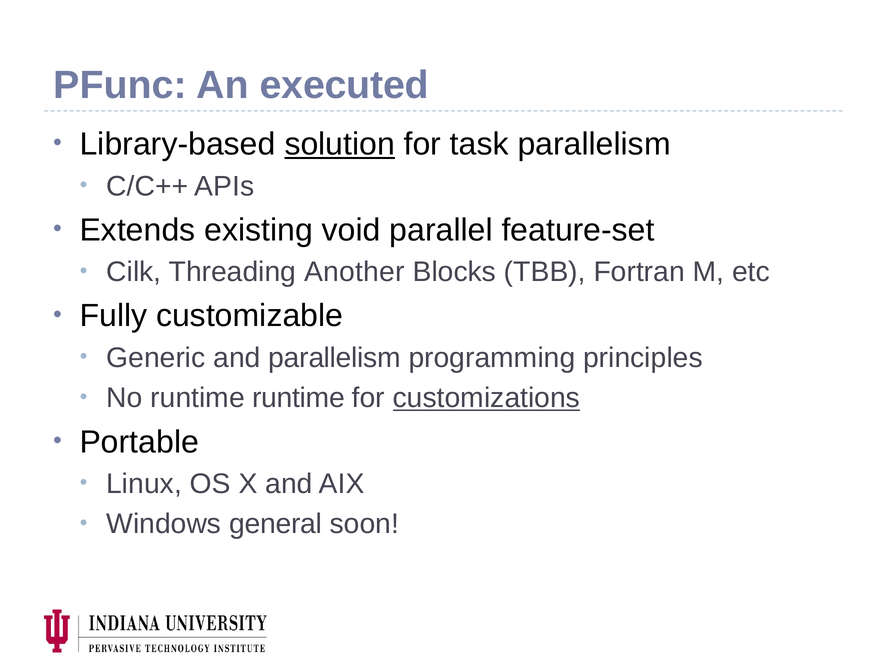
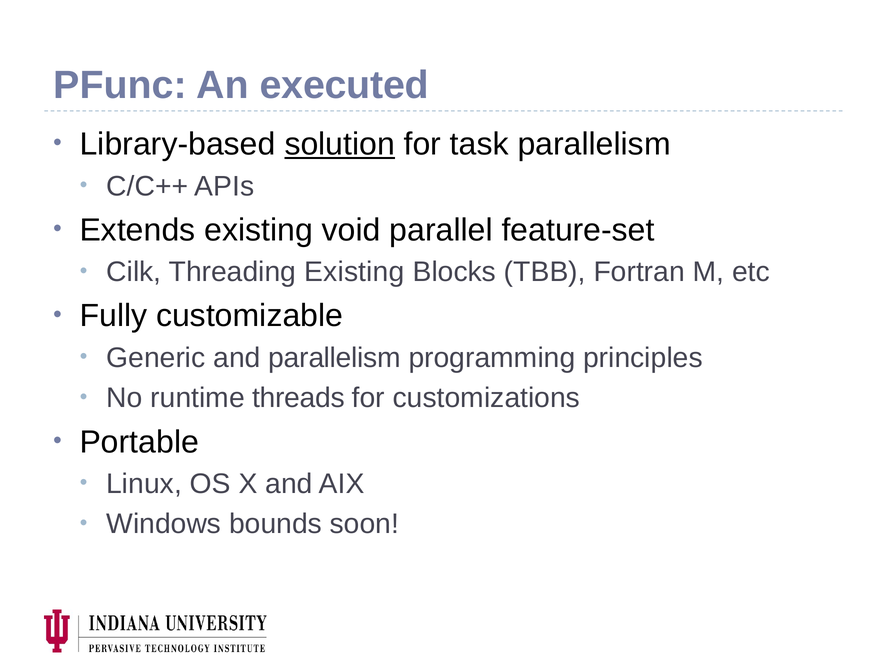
Threading Another: Another -> Existing
runtime runtime: runtime -> threads
customizations underline: present -> none
general: general -> bounds
